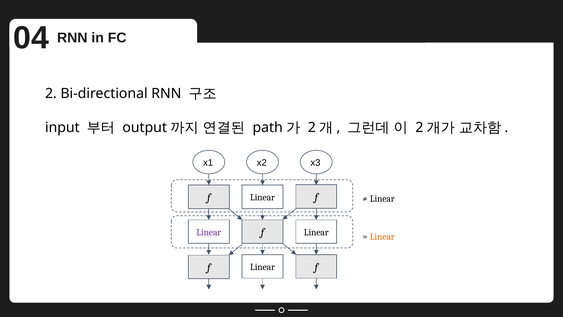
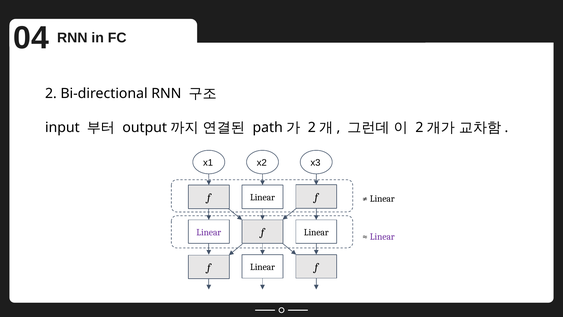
Linear at (382, 236) colour: orange -> purple
